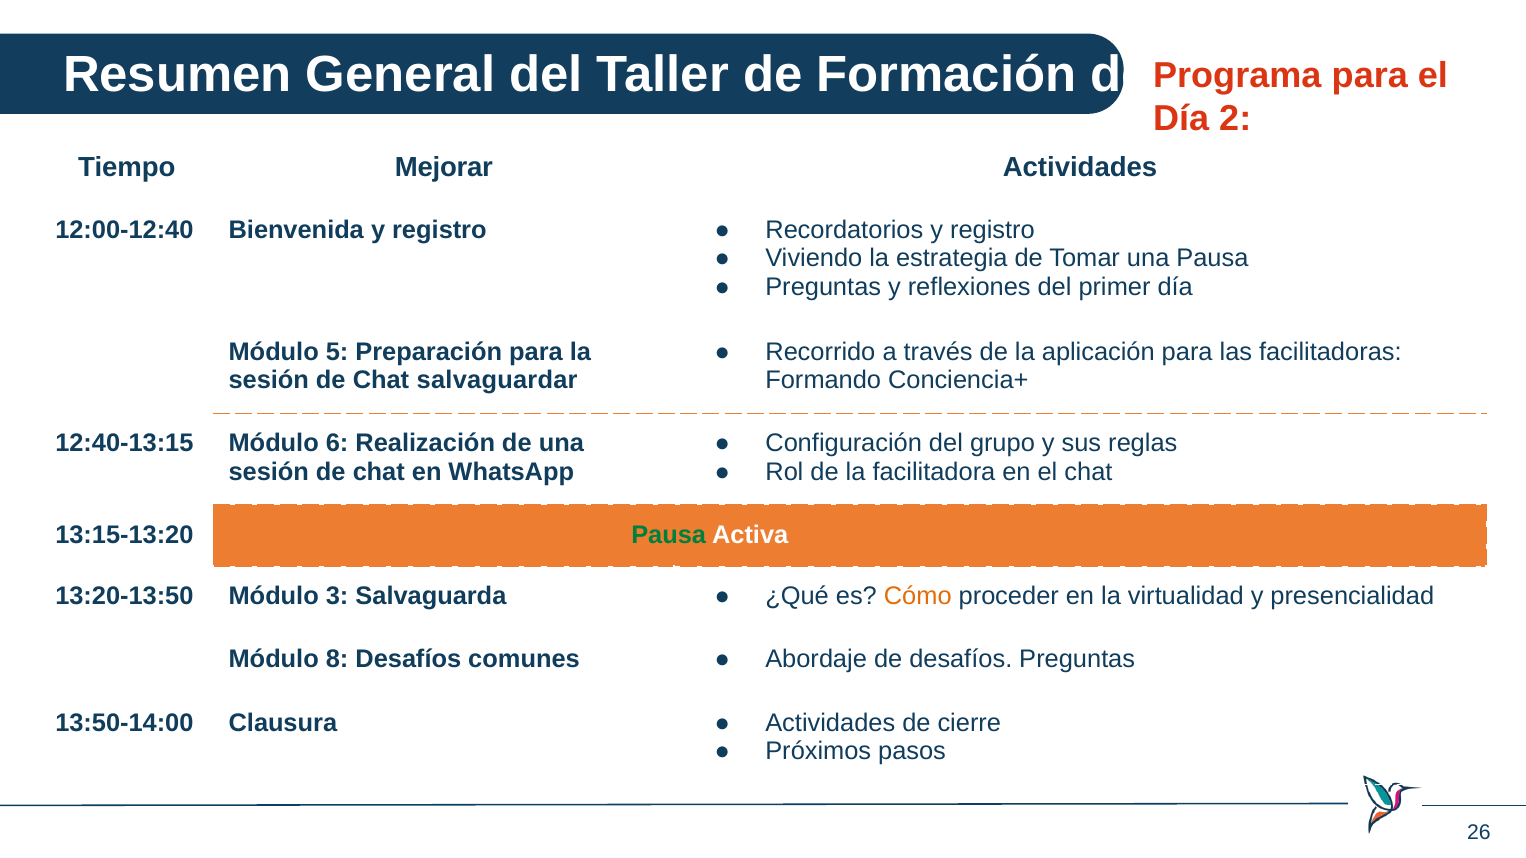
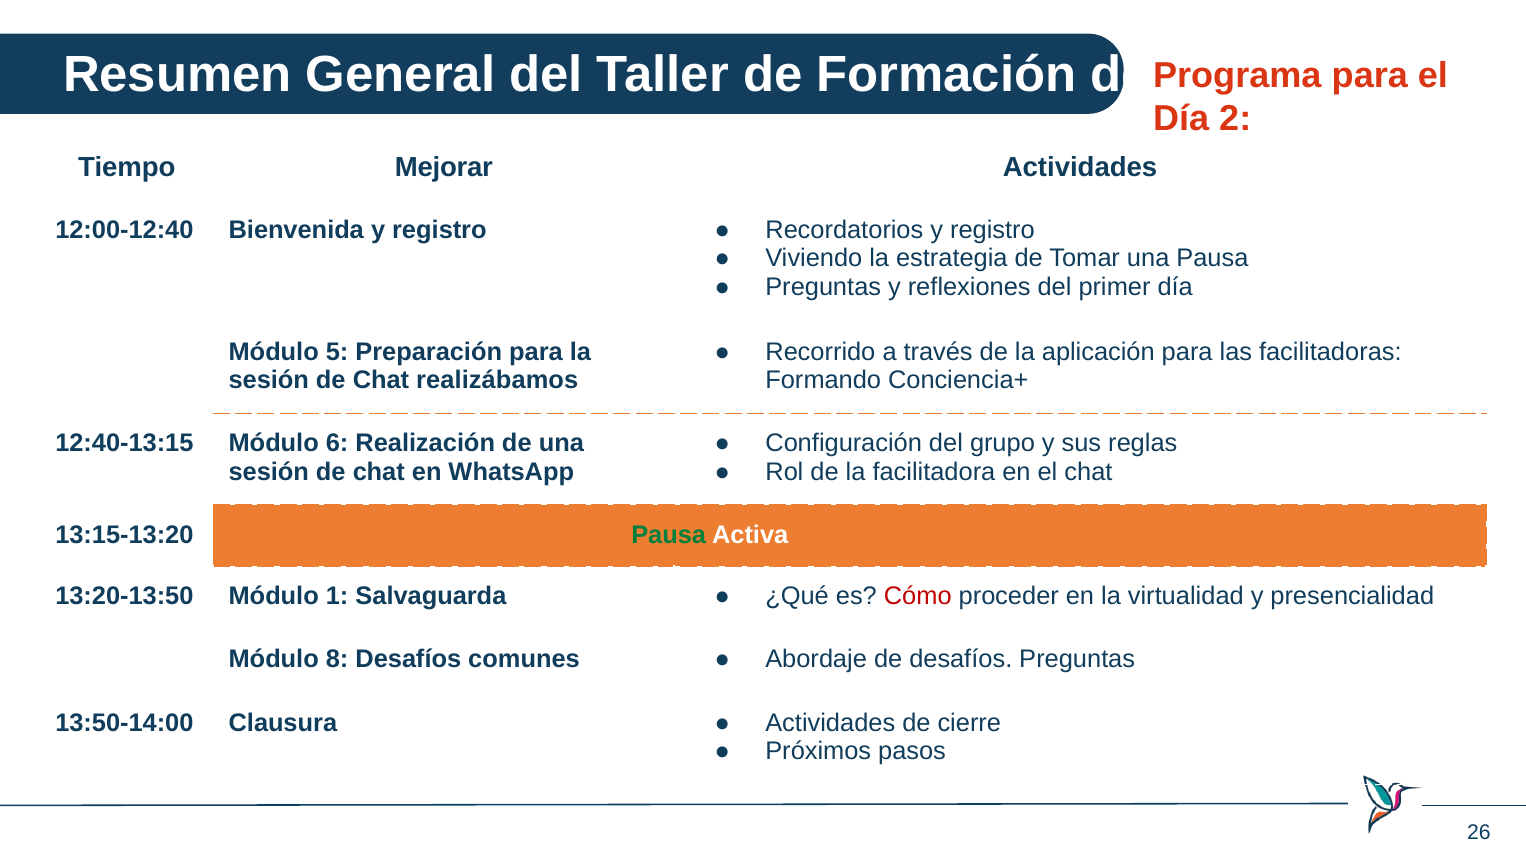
salvaguardar: salvaguardar -> realizábamos
3: 3 -> 1
Cómo colour: orange -> red
